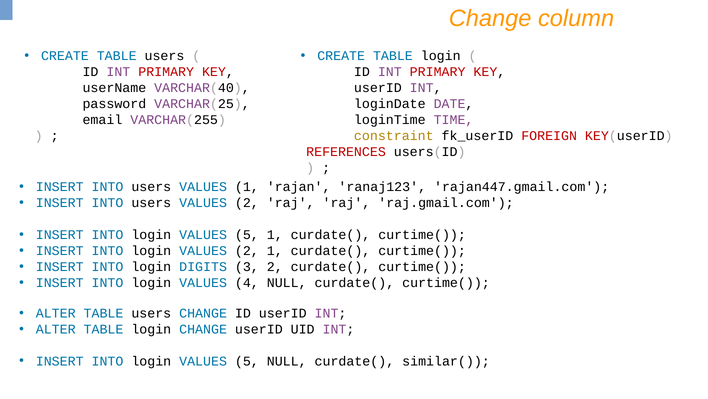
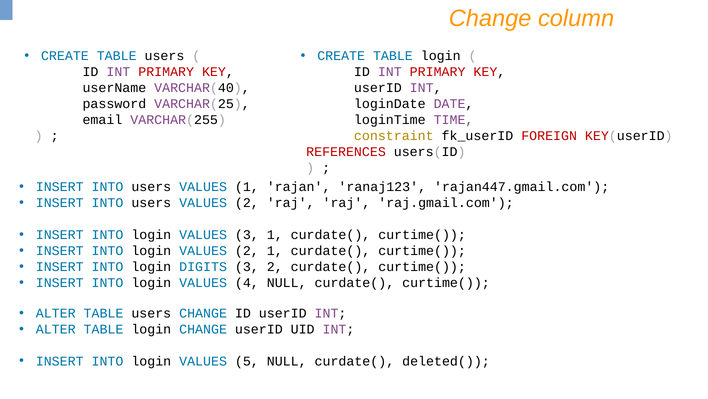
5 at (247, 235): 5 -> 3
similar(: similar( -> deleted(
